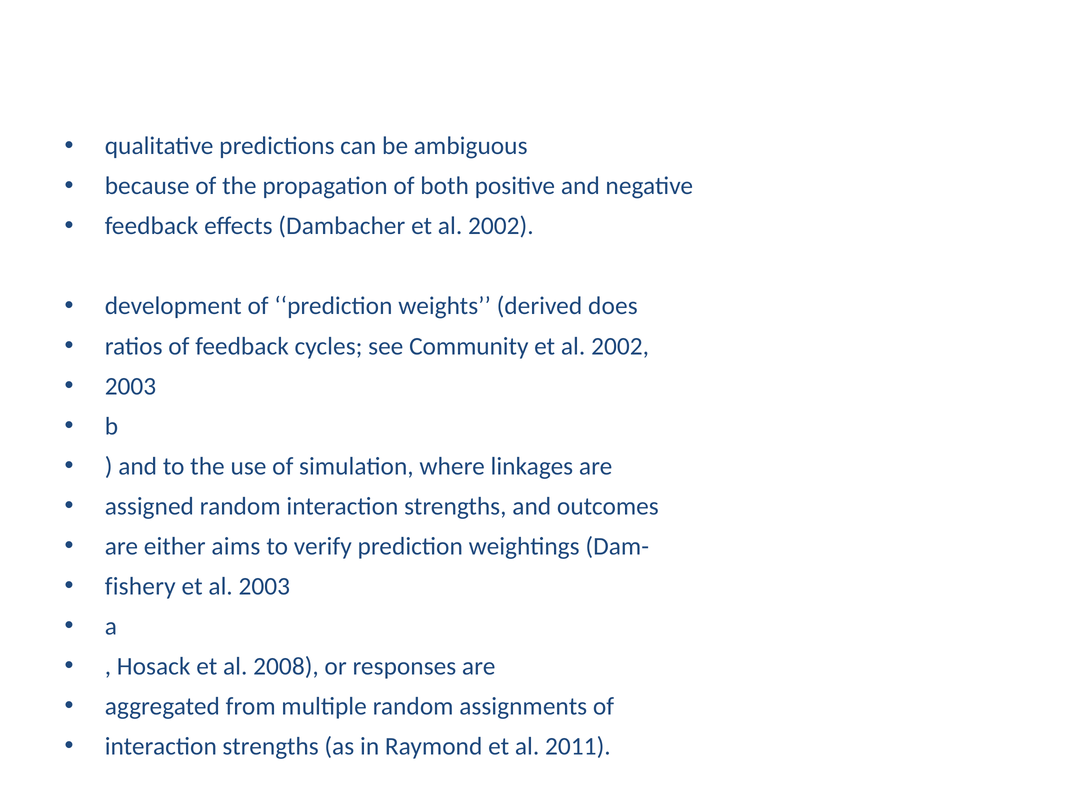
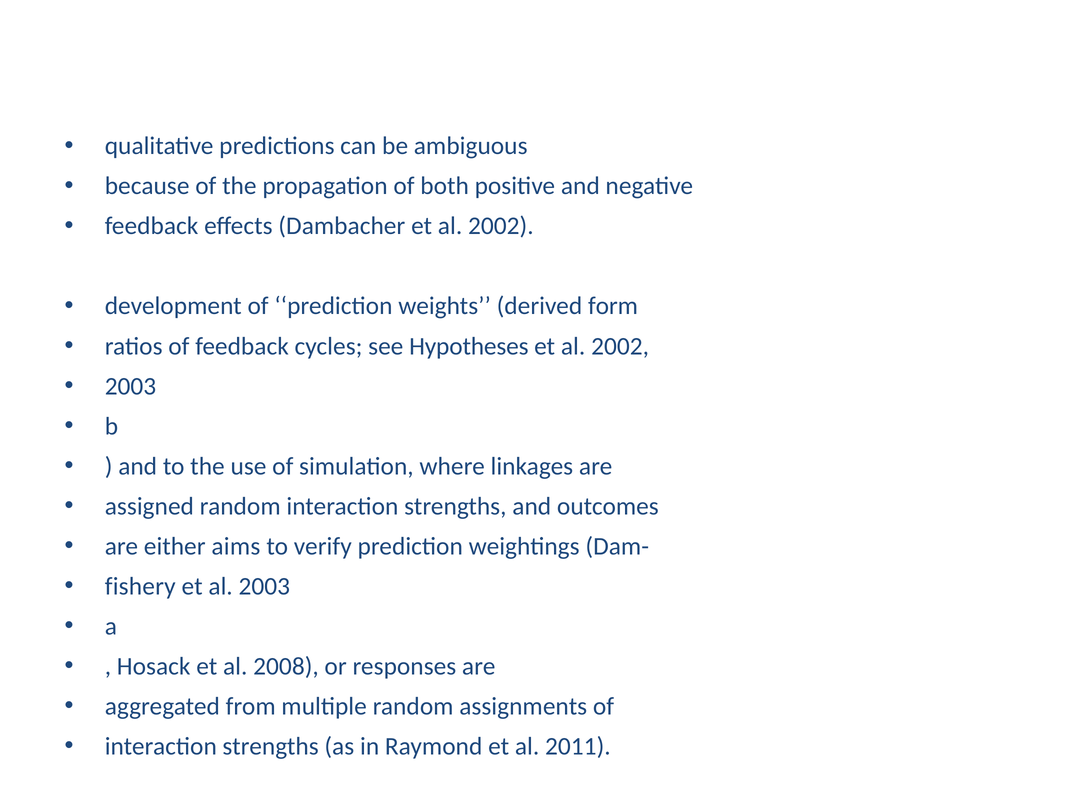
does: does -> form
Community: Community -> Hypotheses
